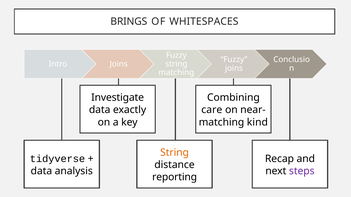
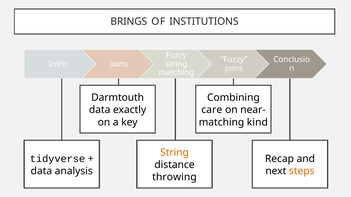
WHITESPACES: WHITESPACES -> INSTITUTIONS
Investigate: Investigate -> Darmtouth
steps colour: purple -> orange
reporting: reporting -> throwing
